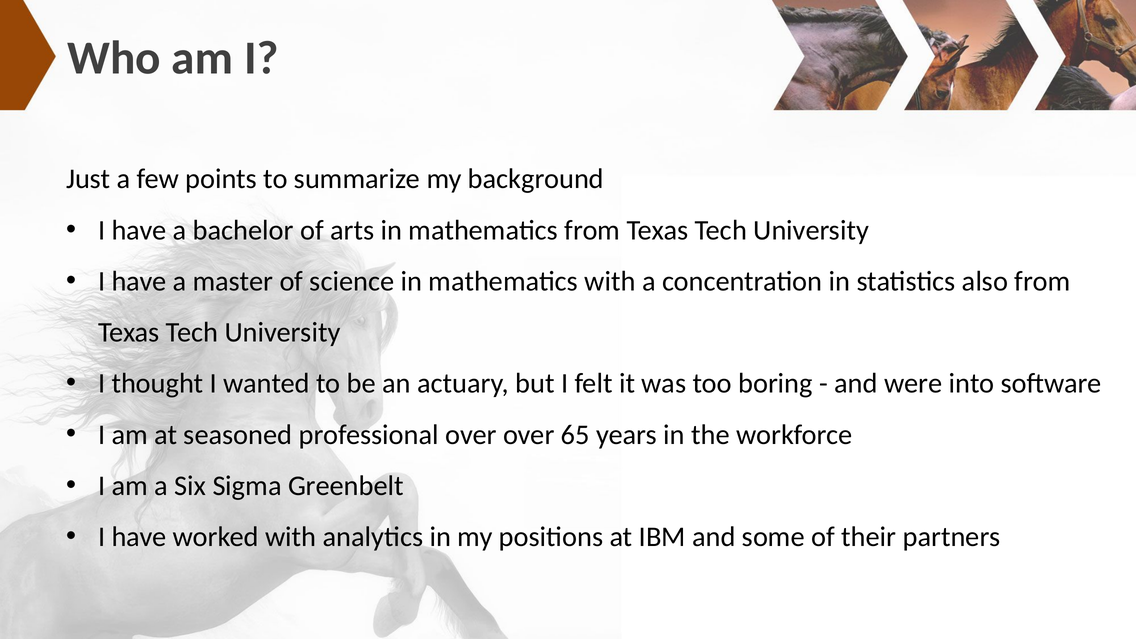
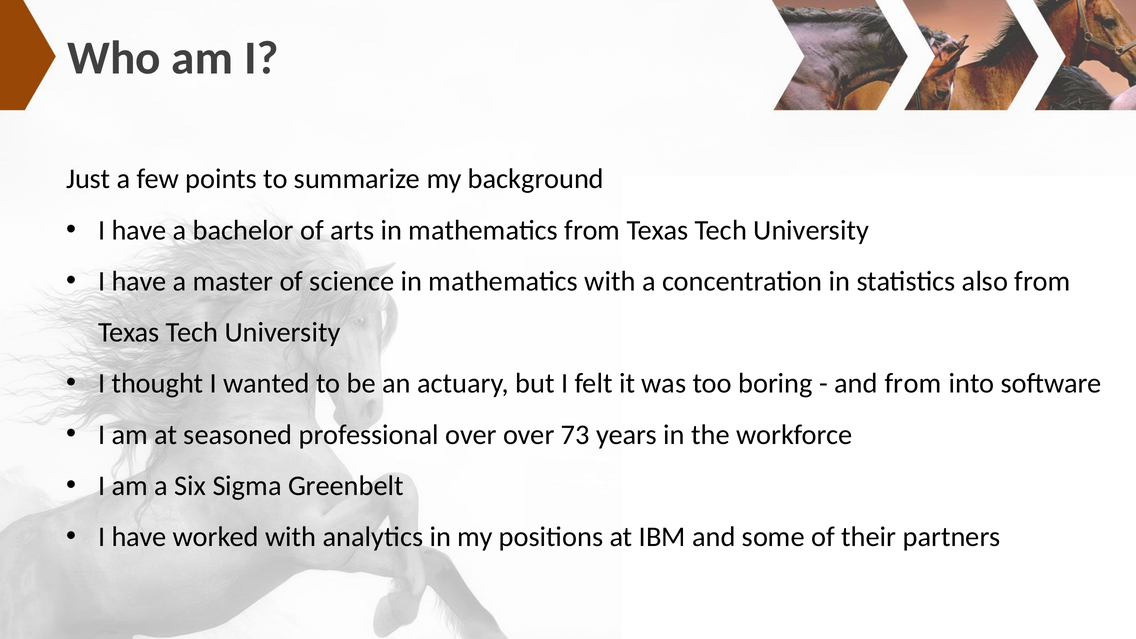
and were: were -> from
65: 65 -> 73
